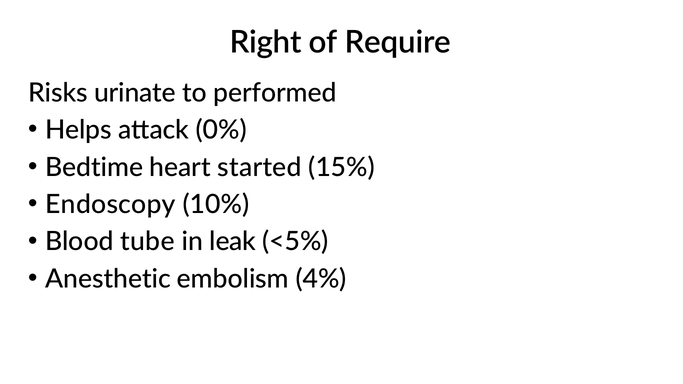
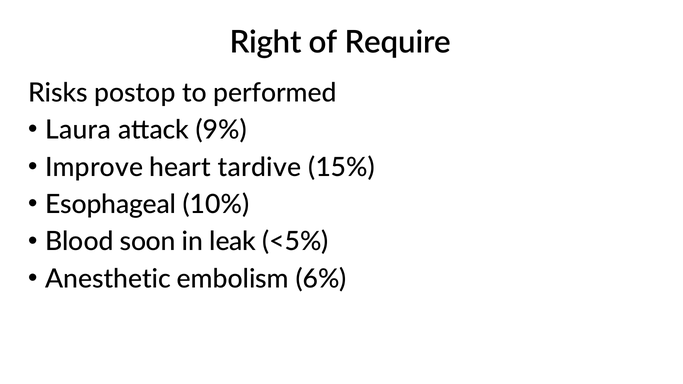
urinate: urinate -> postop
Helps: Helps -> Laura
0%: 0% -> 9%
Bedtime: Bedtime -> Improve
started: started -> tardive
Endoscopy: Endoscopy -> Esophageal
tube: tube -> soon
4%: 4% -> 6%
